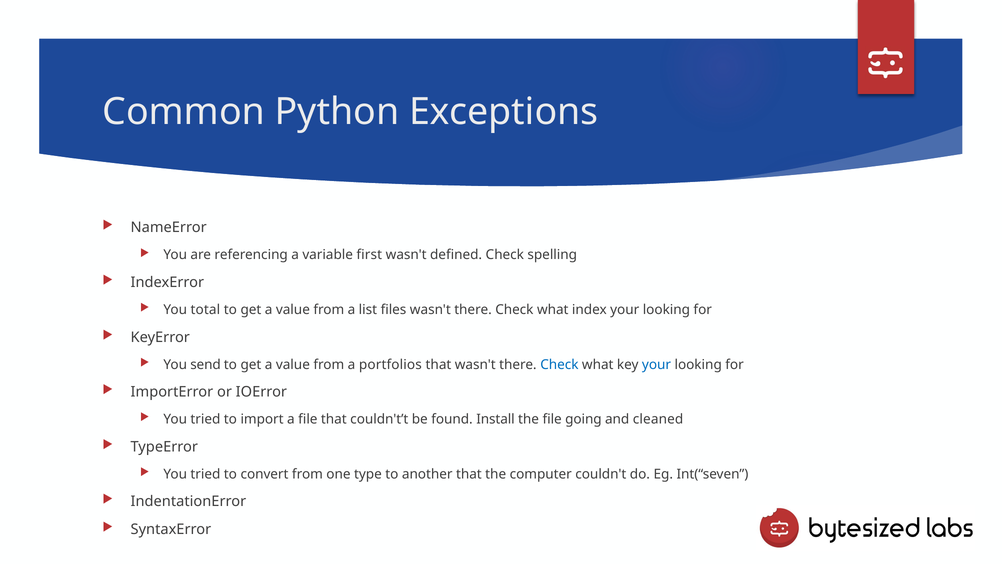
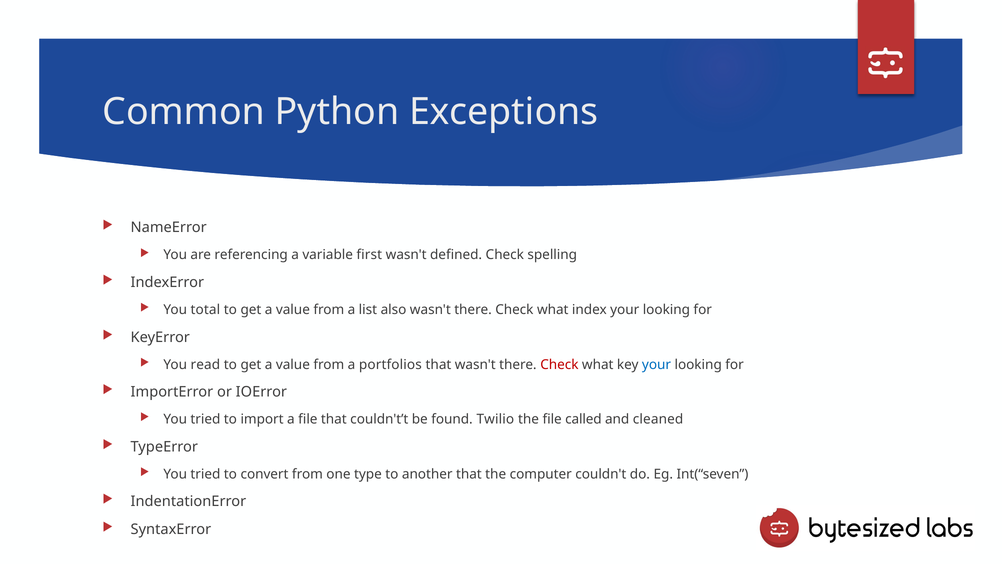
files: files -> also
send: send -> read
Check at (559, 364) colour: blue -> red
Install: Install -> Twilio
going: going -> called
